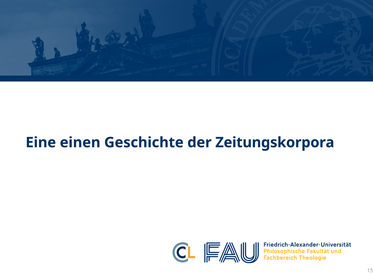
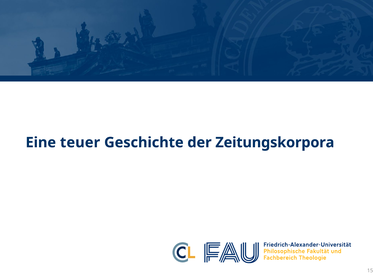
einen: einen -> teuer
